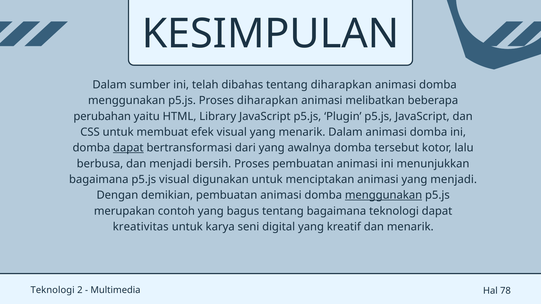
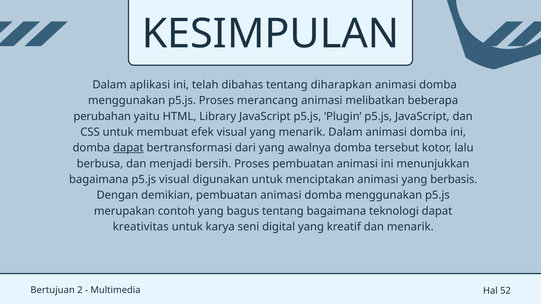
sumber: sumber -> aplikasi
Proses diharapkan: diharapkan -> merancang
yang menjadi: menjadi -> berbasis
menggunakan at (384, 195) underline: present -> none
Teknologi at (53, 290): Teknologi -> Bertujuan
78: 78 -> 52
